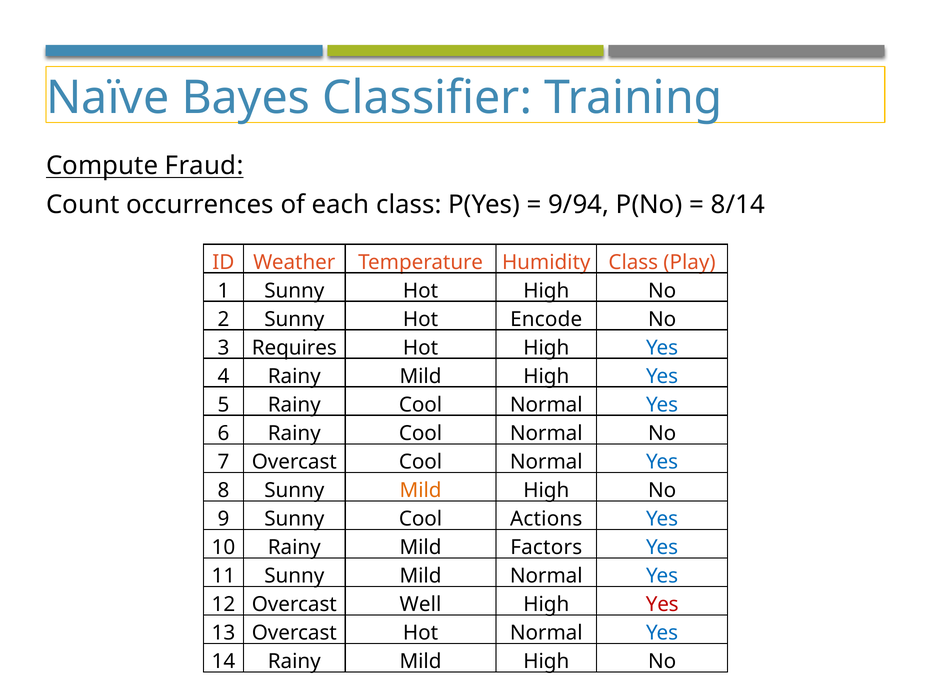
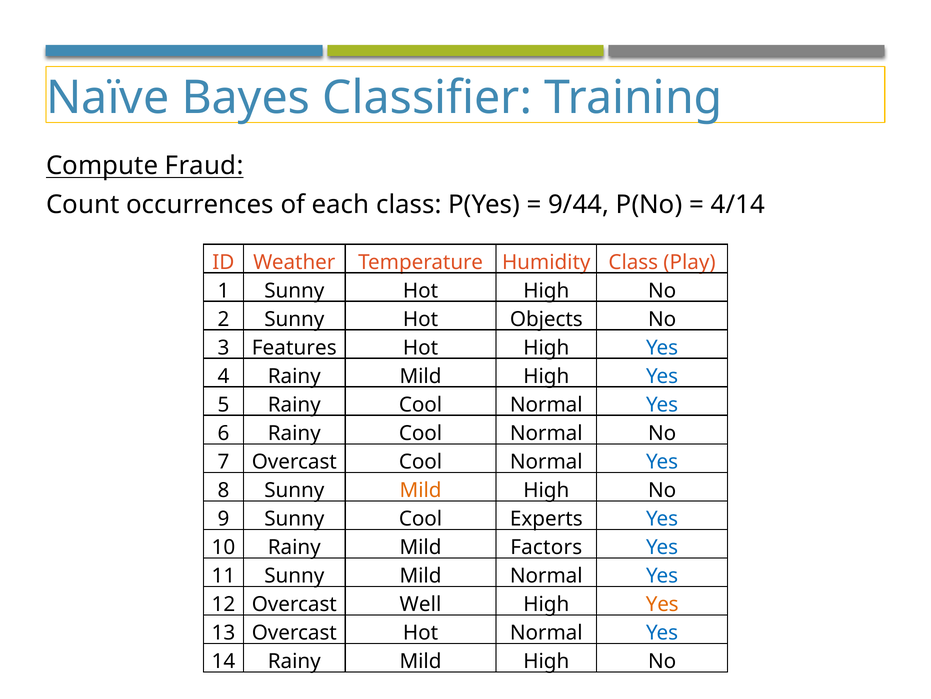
9/94: 9/94 -> 9/44
8/14: 8/14 -> 4/14
Encode: Encode -> Objects
Requires: Requires -> Features
Actions: Actions -> Experts
Yes at (662, 604) colour: red -> orange
